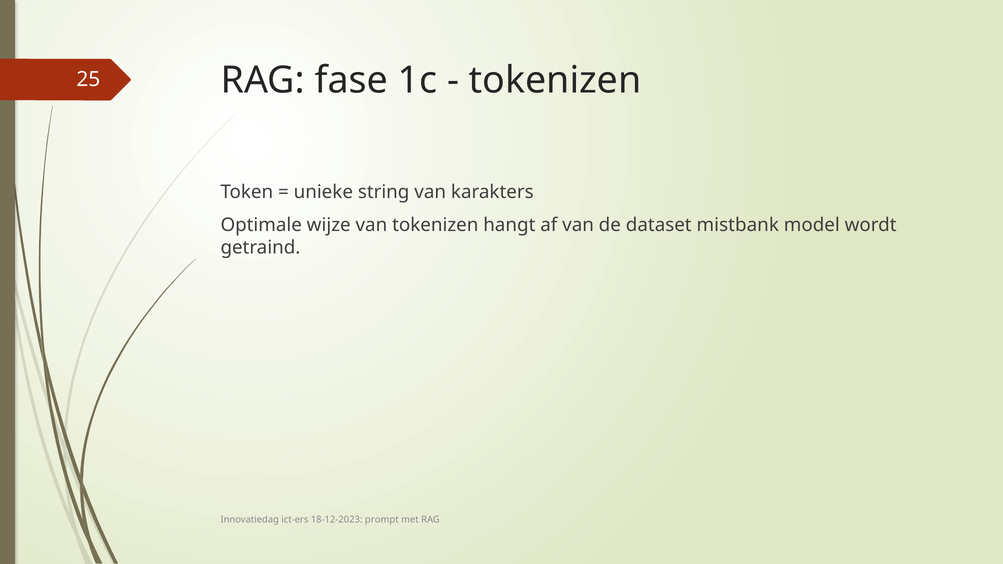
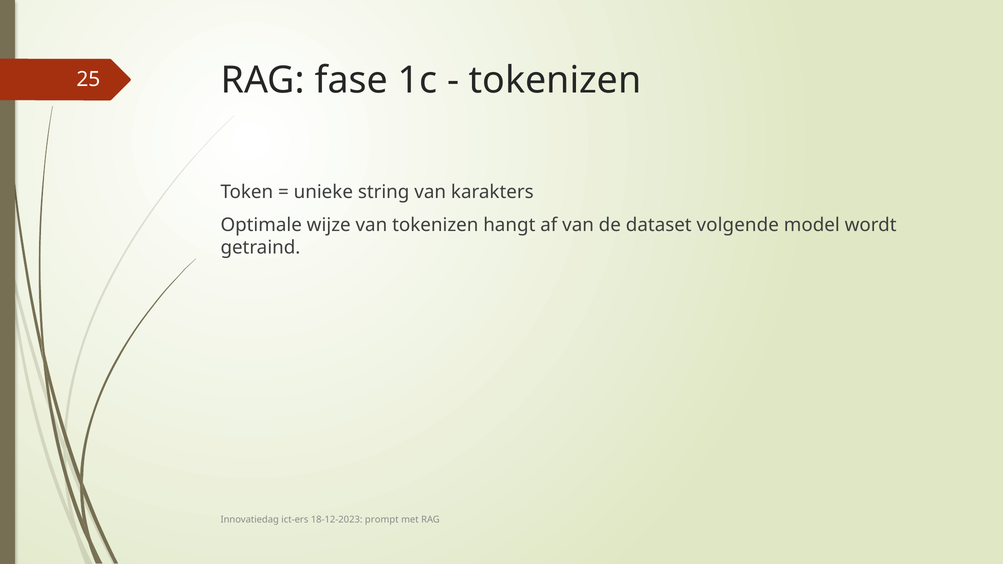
mistbank: mistbank -> volgende
